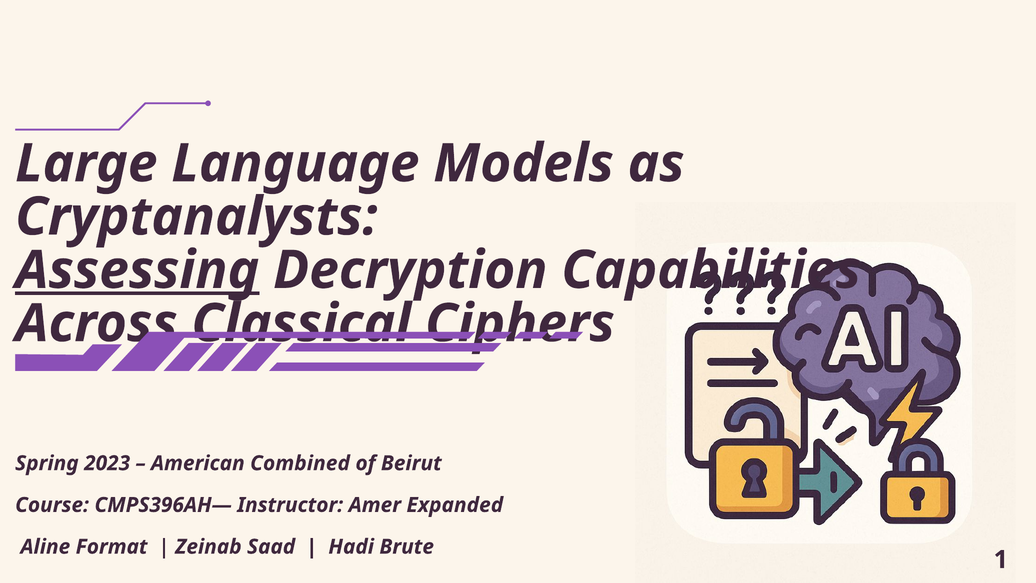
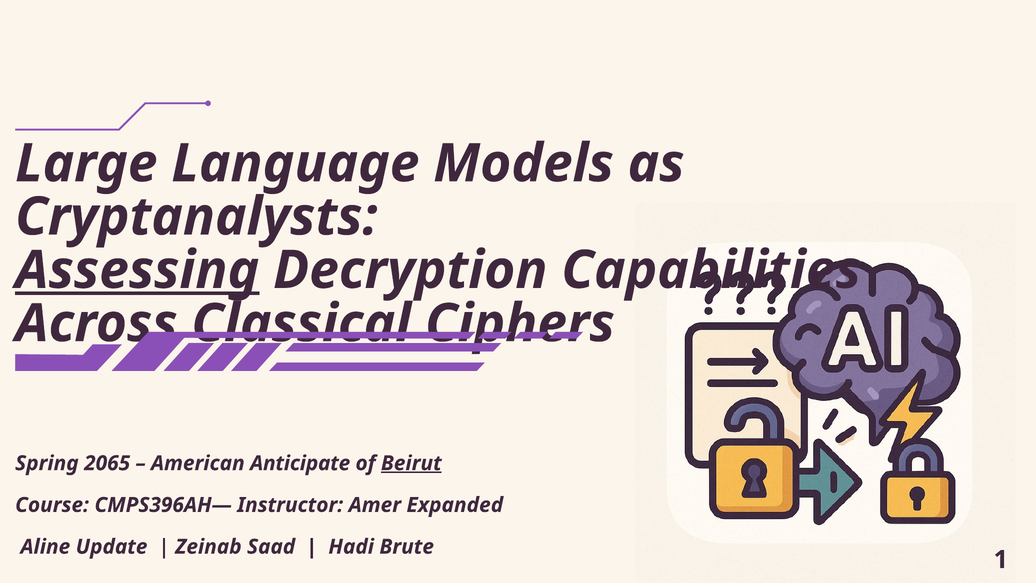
2023: 2023 -> 2065
Combined: Combined -> Anticipate
Beirut underline: none -> present
Format: Format -> Update
